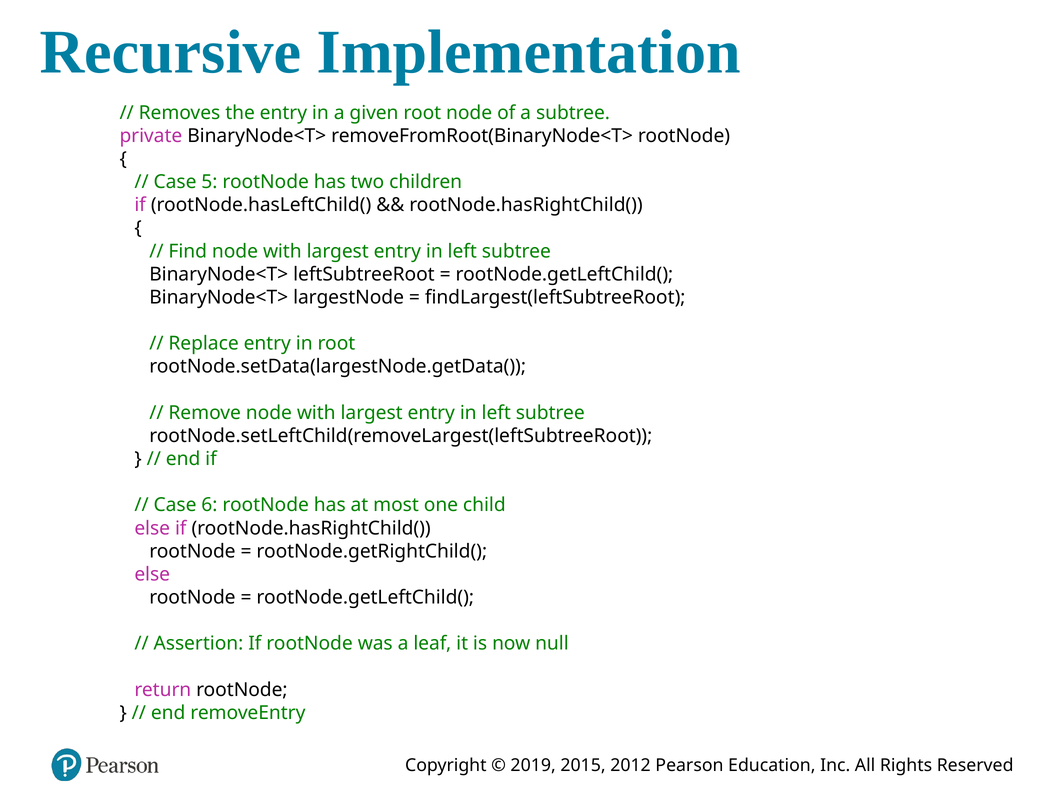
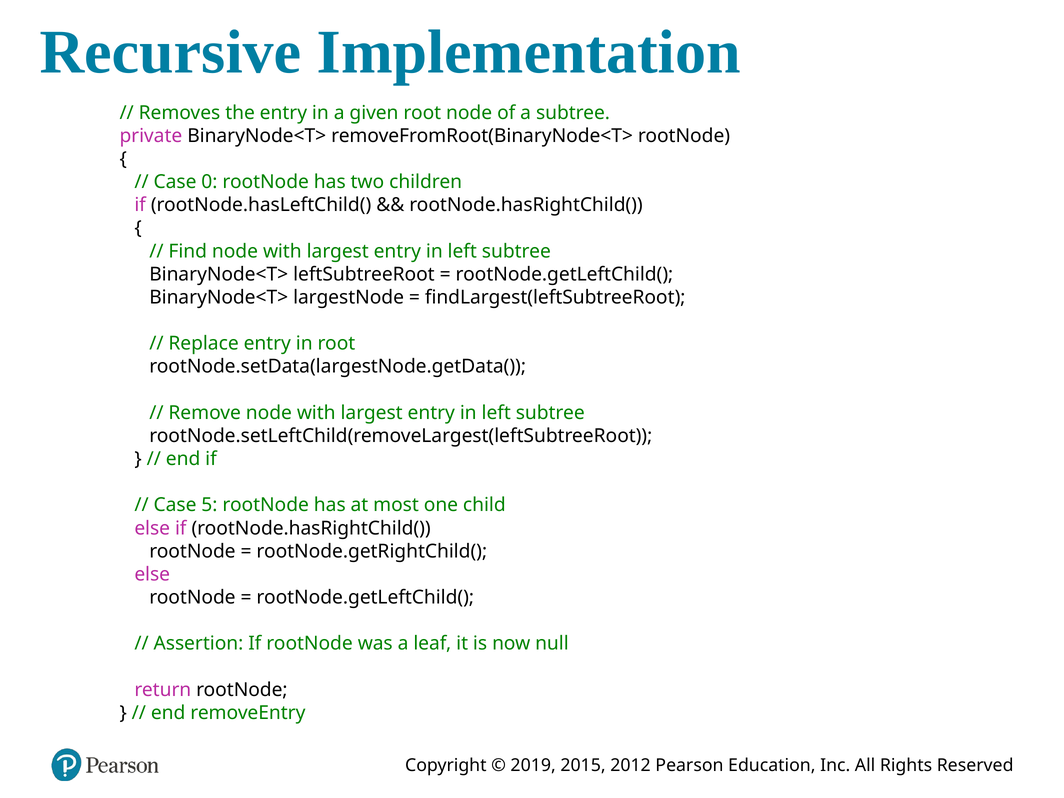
5: 5 -> 0
6: 6 -> 5
